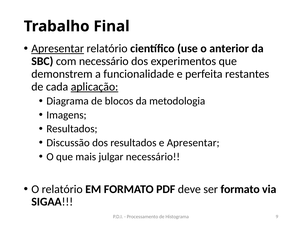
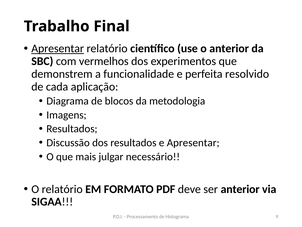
com necessário: necessário -> vermelhos
restantes: restantes -> resolvido
aplicação underline: present -> none
ser formato: formato -> anterior
